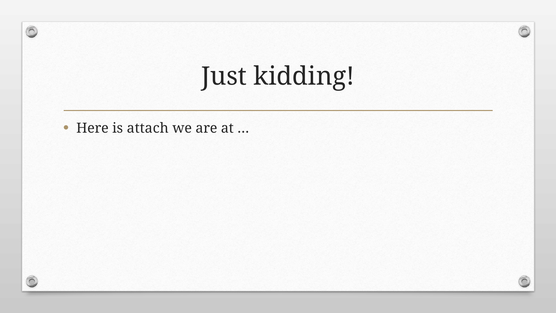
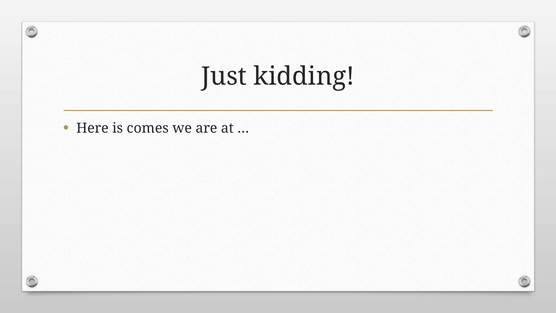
attach: attach -> comes
